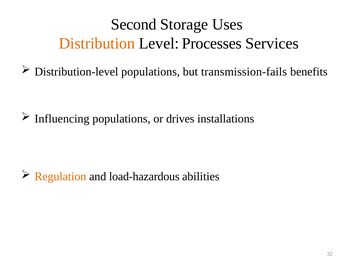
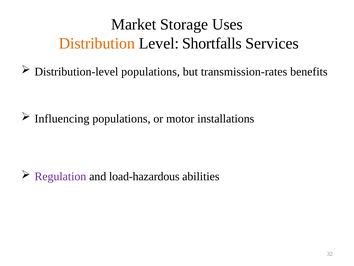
Second: Second -> Market
Processes: Processes -> Shortfalls
transmission-fails: transmission-fails -> transmission-rates
drives: drives -> motor
Regulation colour: orange -> purple
